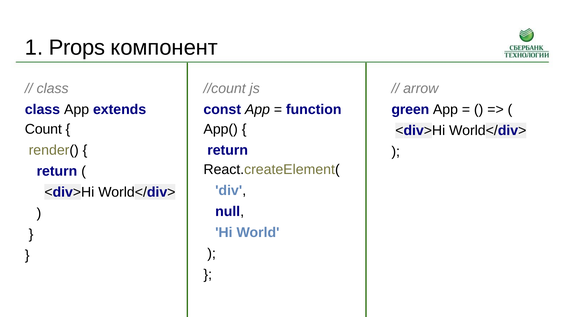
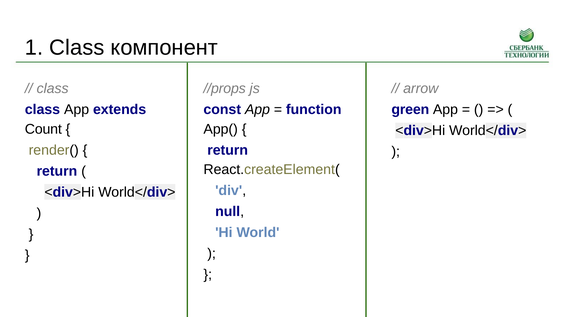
1 Props: Props -> Class
//count: //count -> //props
